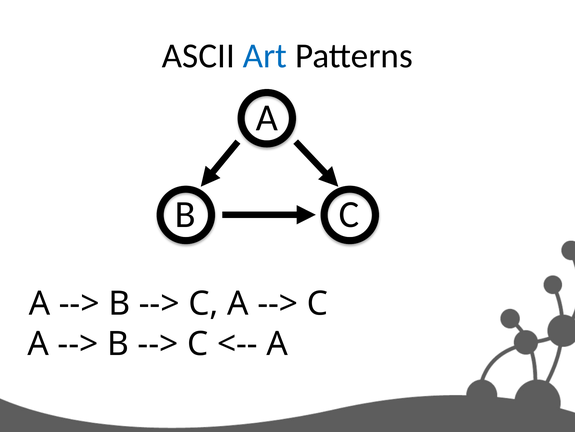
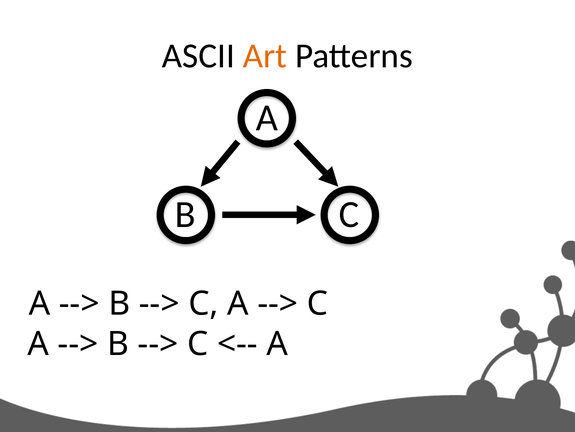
Art colour: blue -> orange
